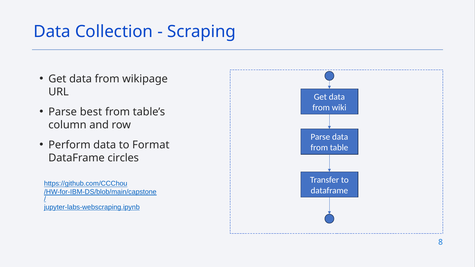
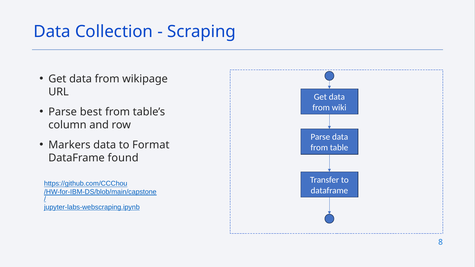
Perform: Perform -> Markers
circles: circles -> found
